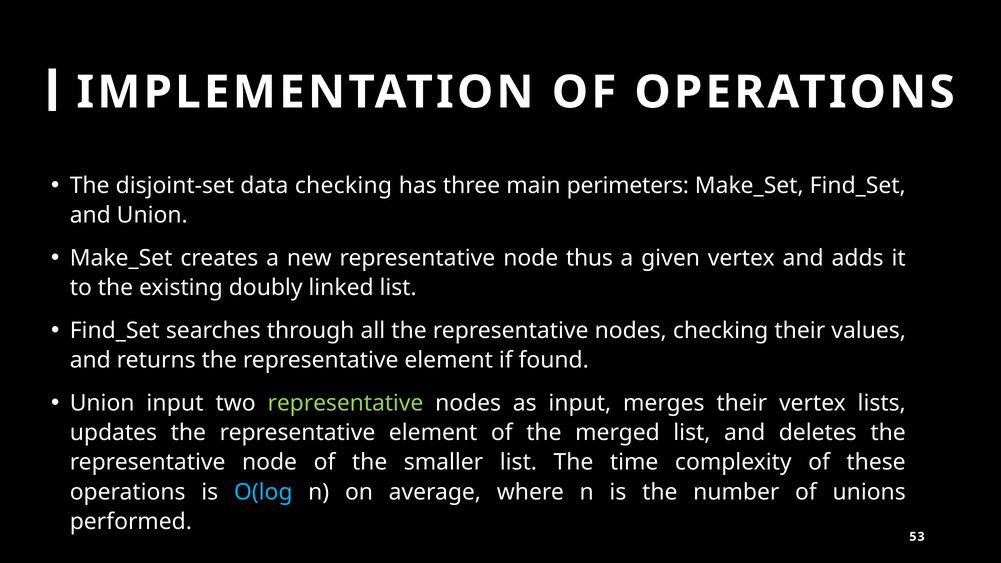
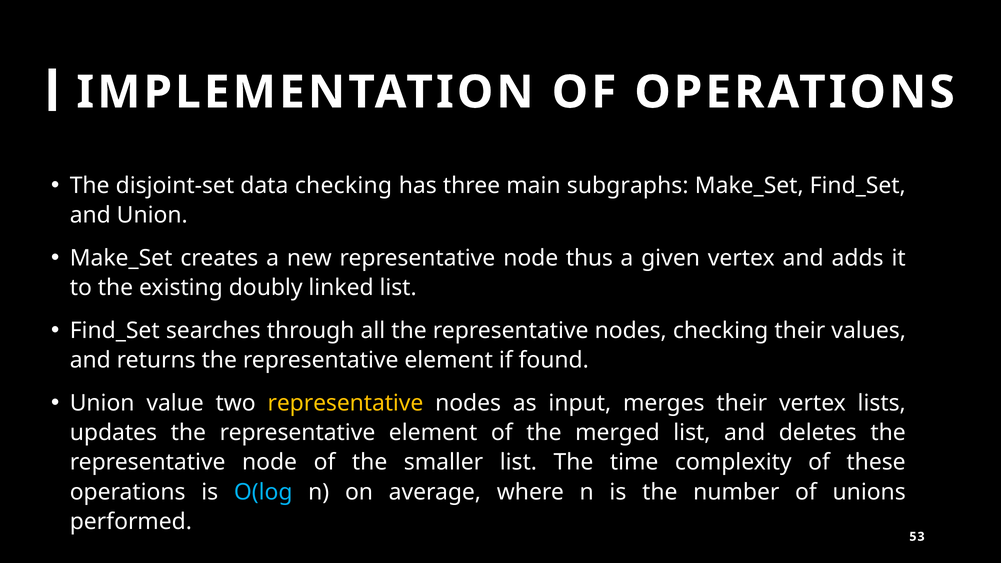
perimeters: perimeters -> subgraphs
Union input: input -> value
representative at (345, 403) colour: light green -> yellow
